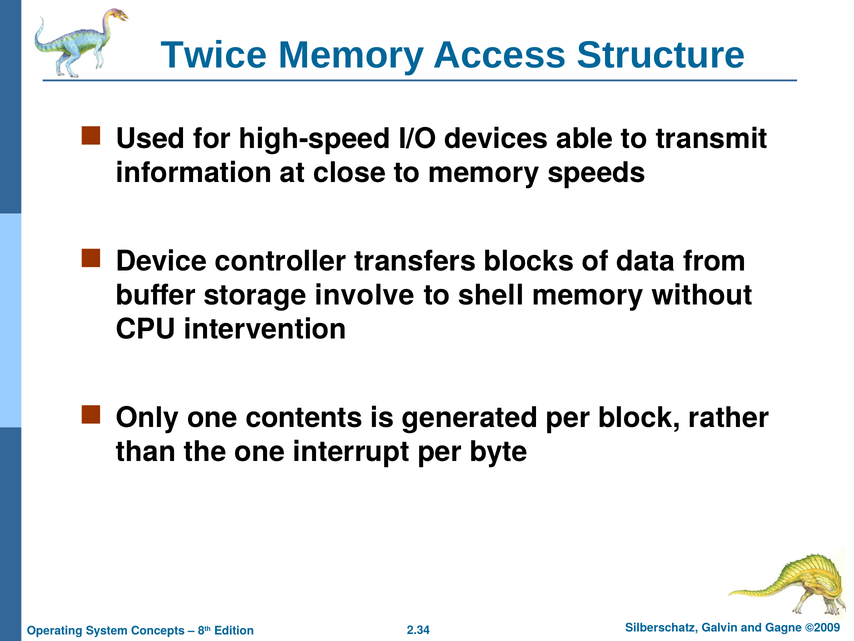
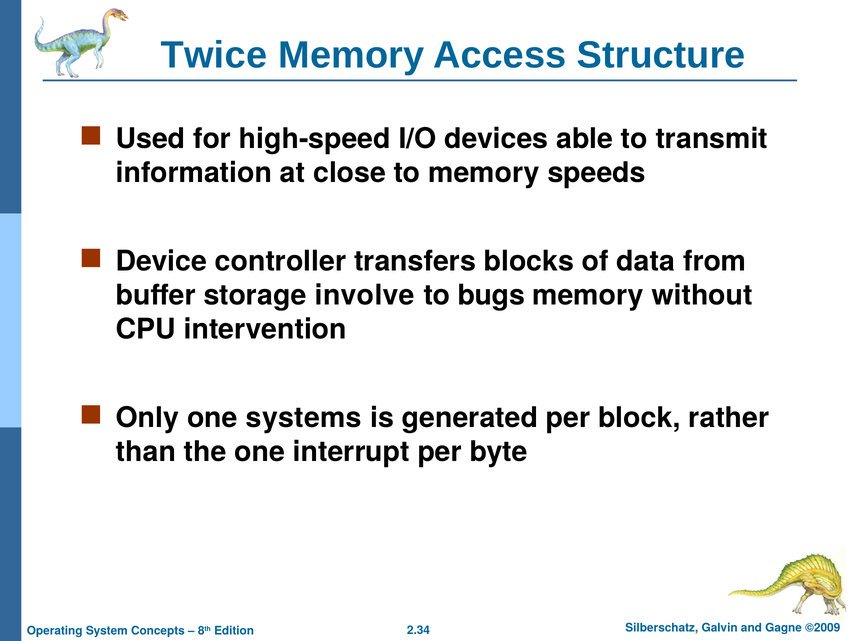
shell: shell -> bugs
contents: contents -> systems
